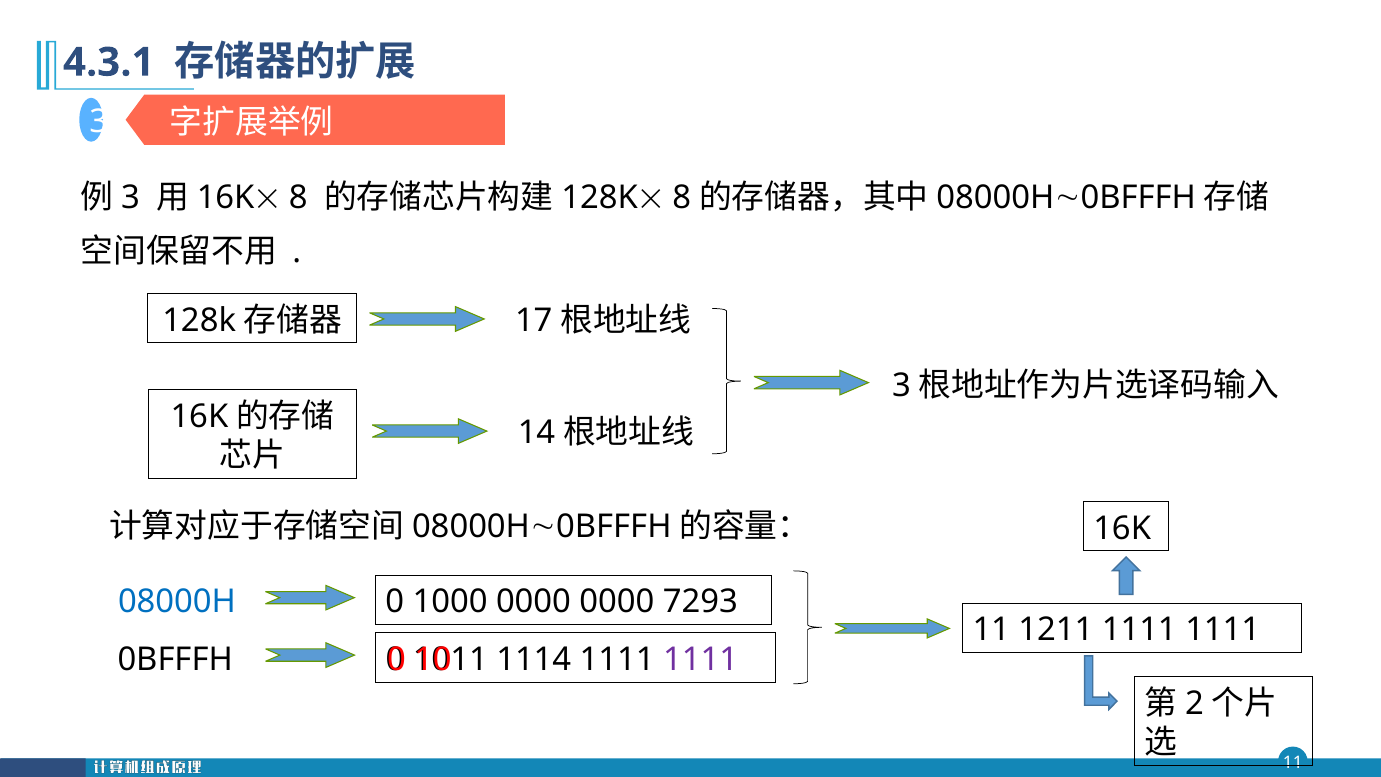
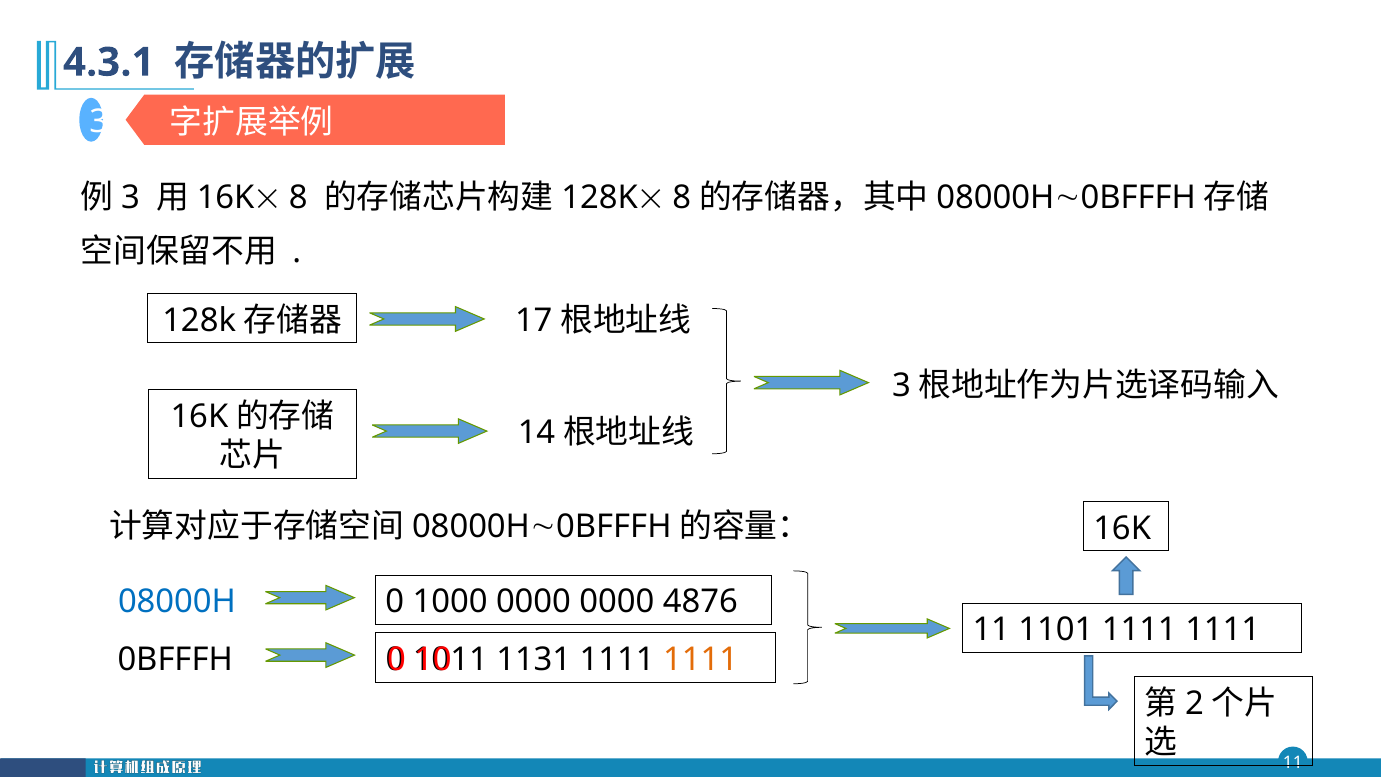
7293: 7293 -> 4876
1211: 1211 -> 1101
1114: 1114 -> 1131
1111 at (701, 660) colour: purple -> orange
